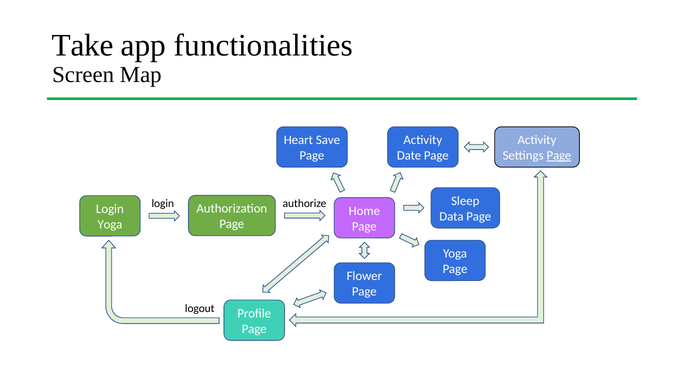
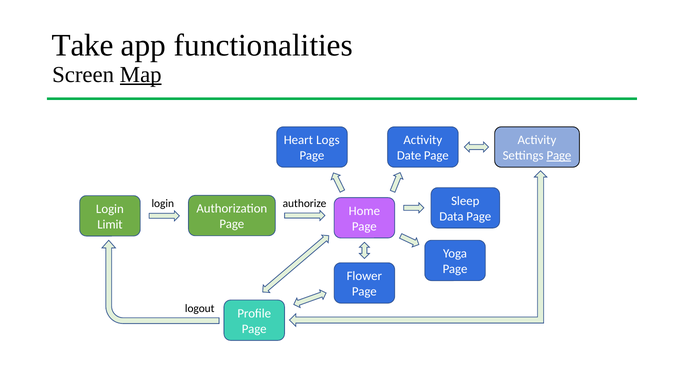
Map underline: none -> present
Save: Save -> Logs
Yoga at (110, 224): Yoga -> Limit
